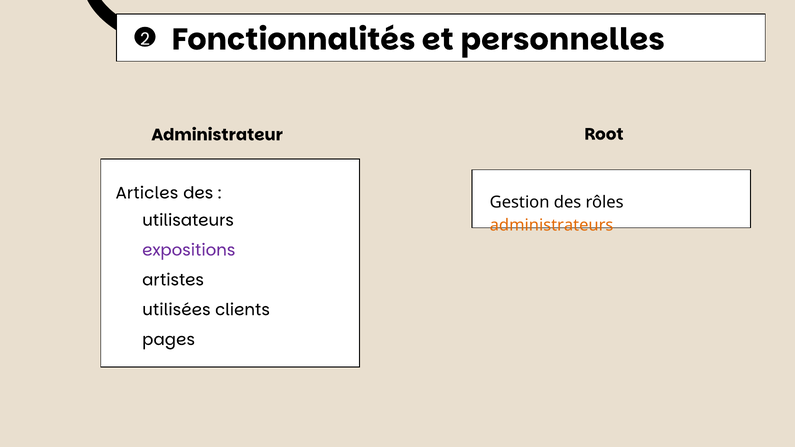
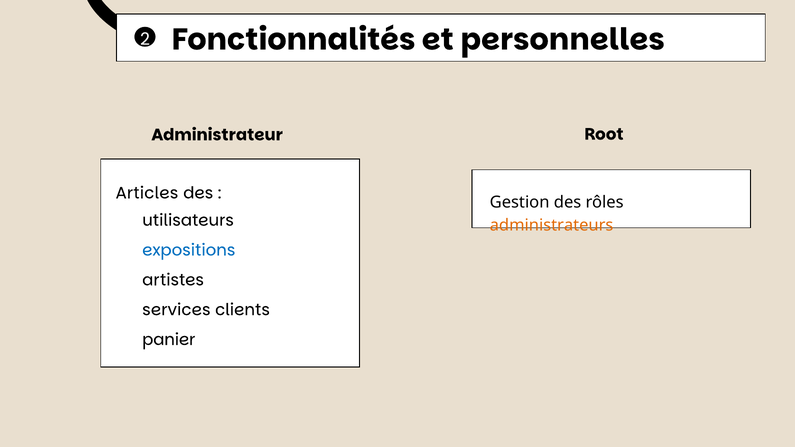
expositions colour: purple -> blue
utilisées: utilisées -> services
pages: pages -> panier
